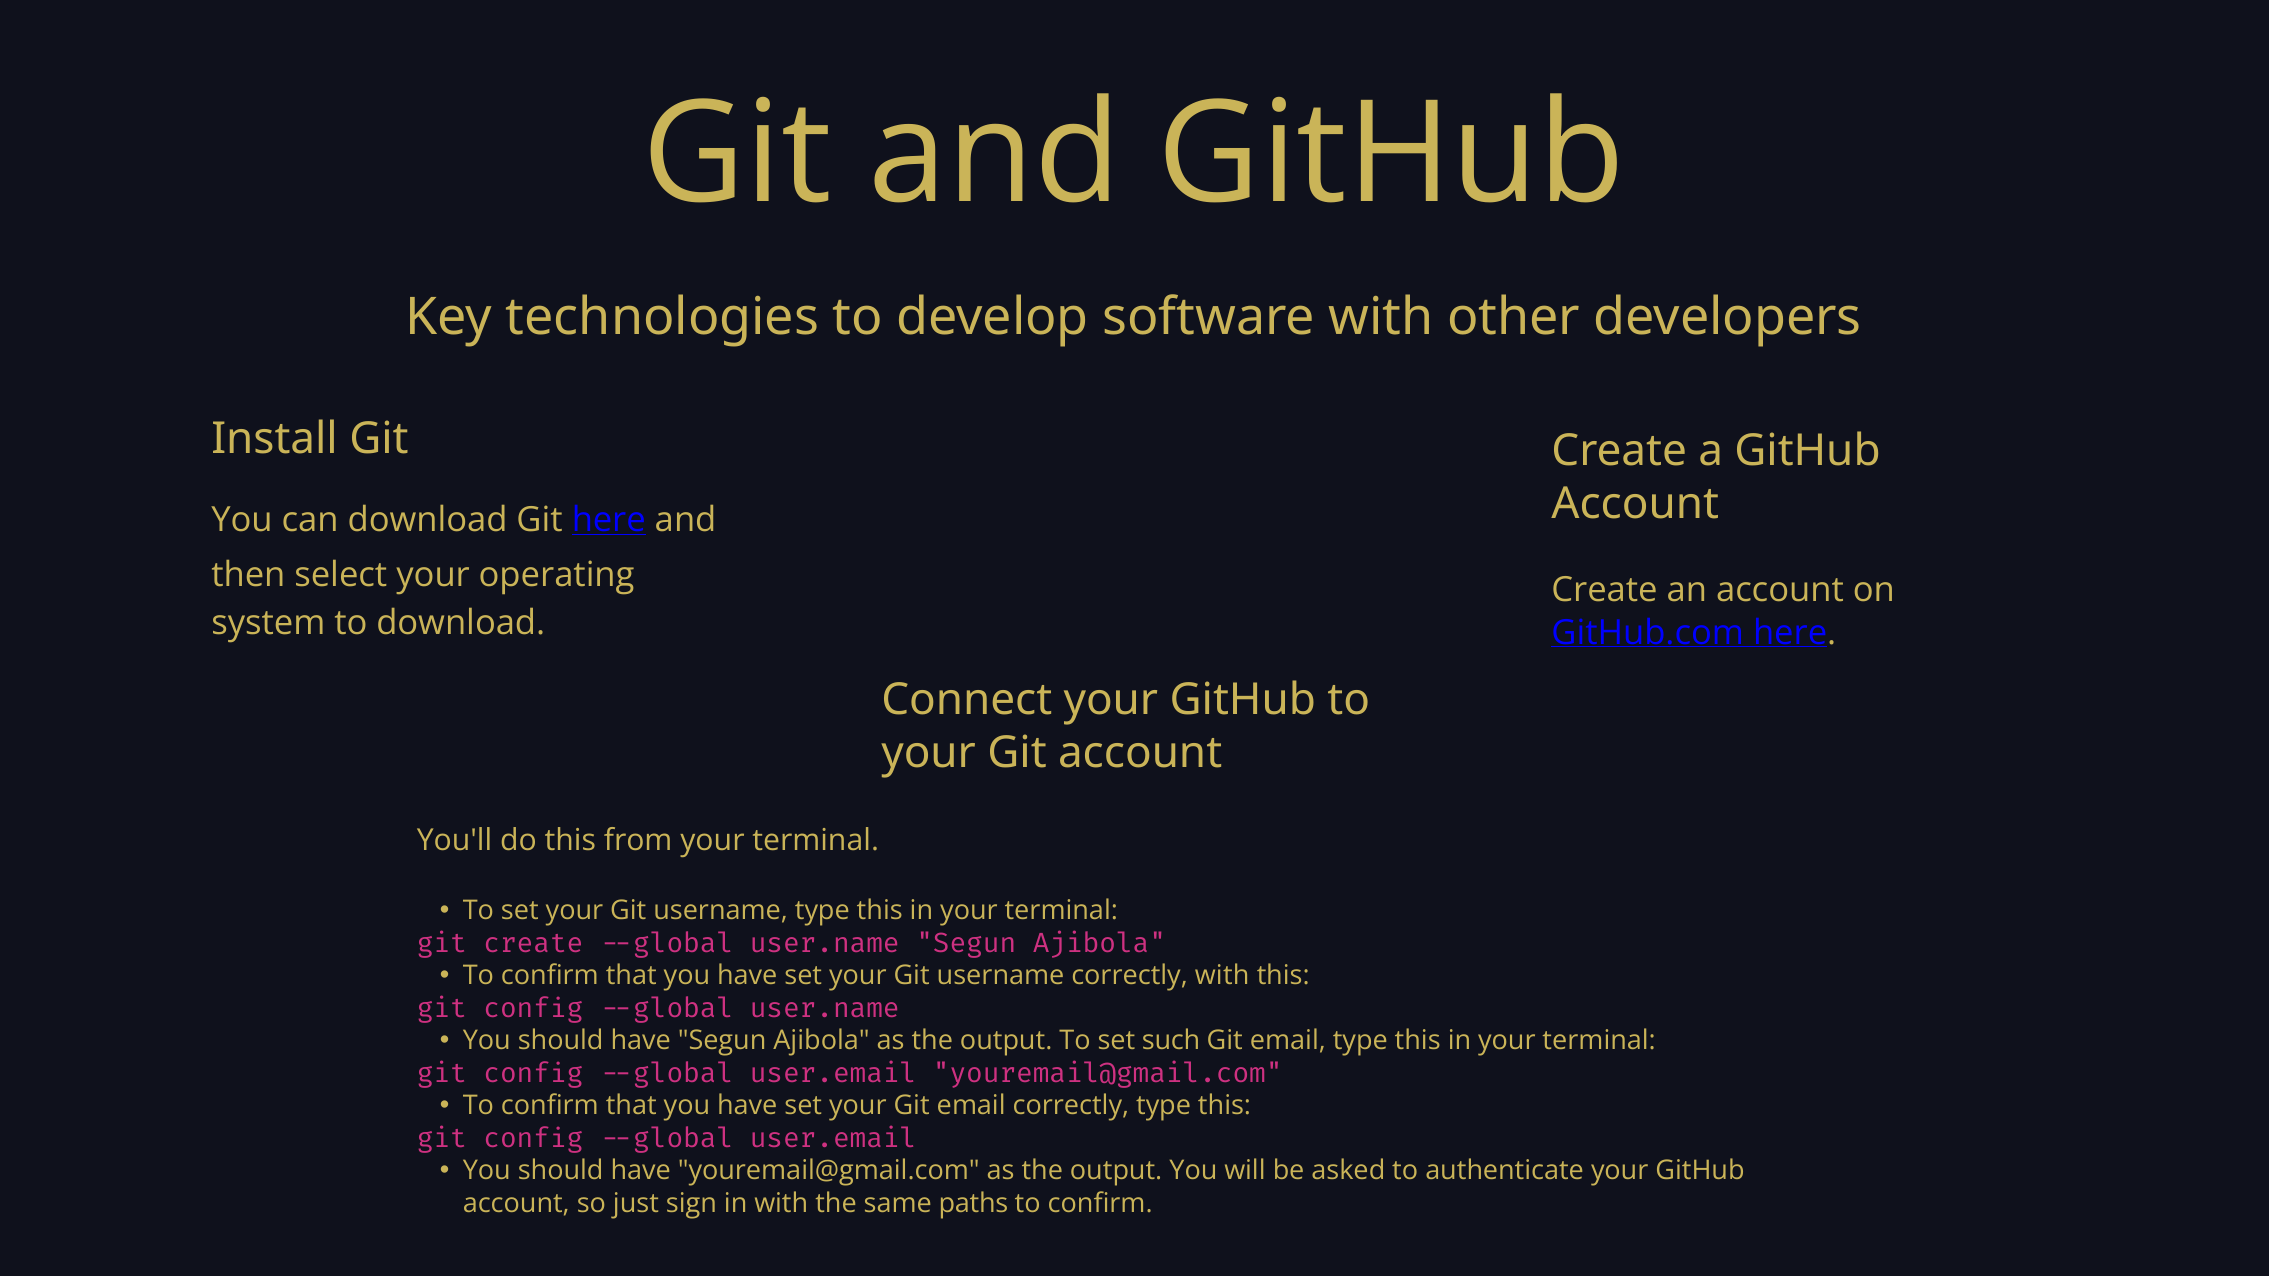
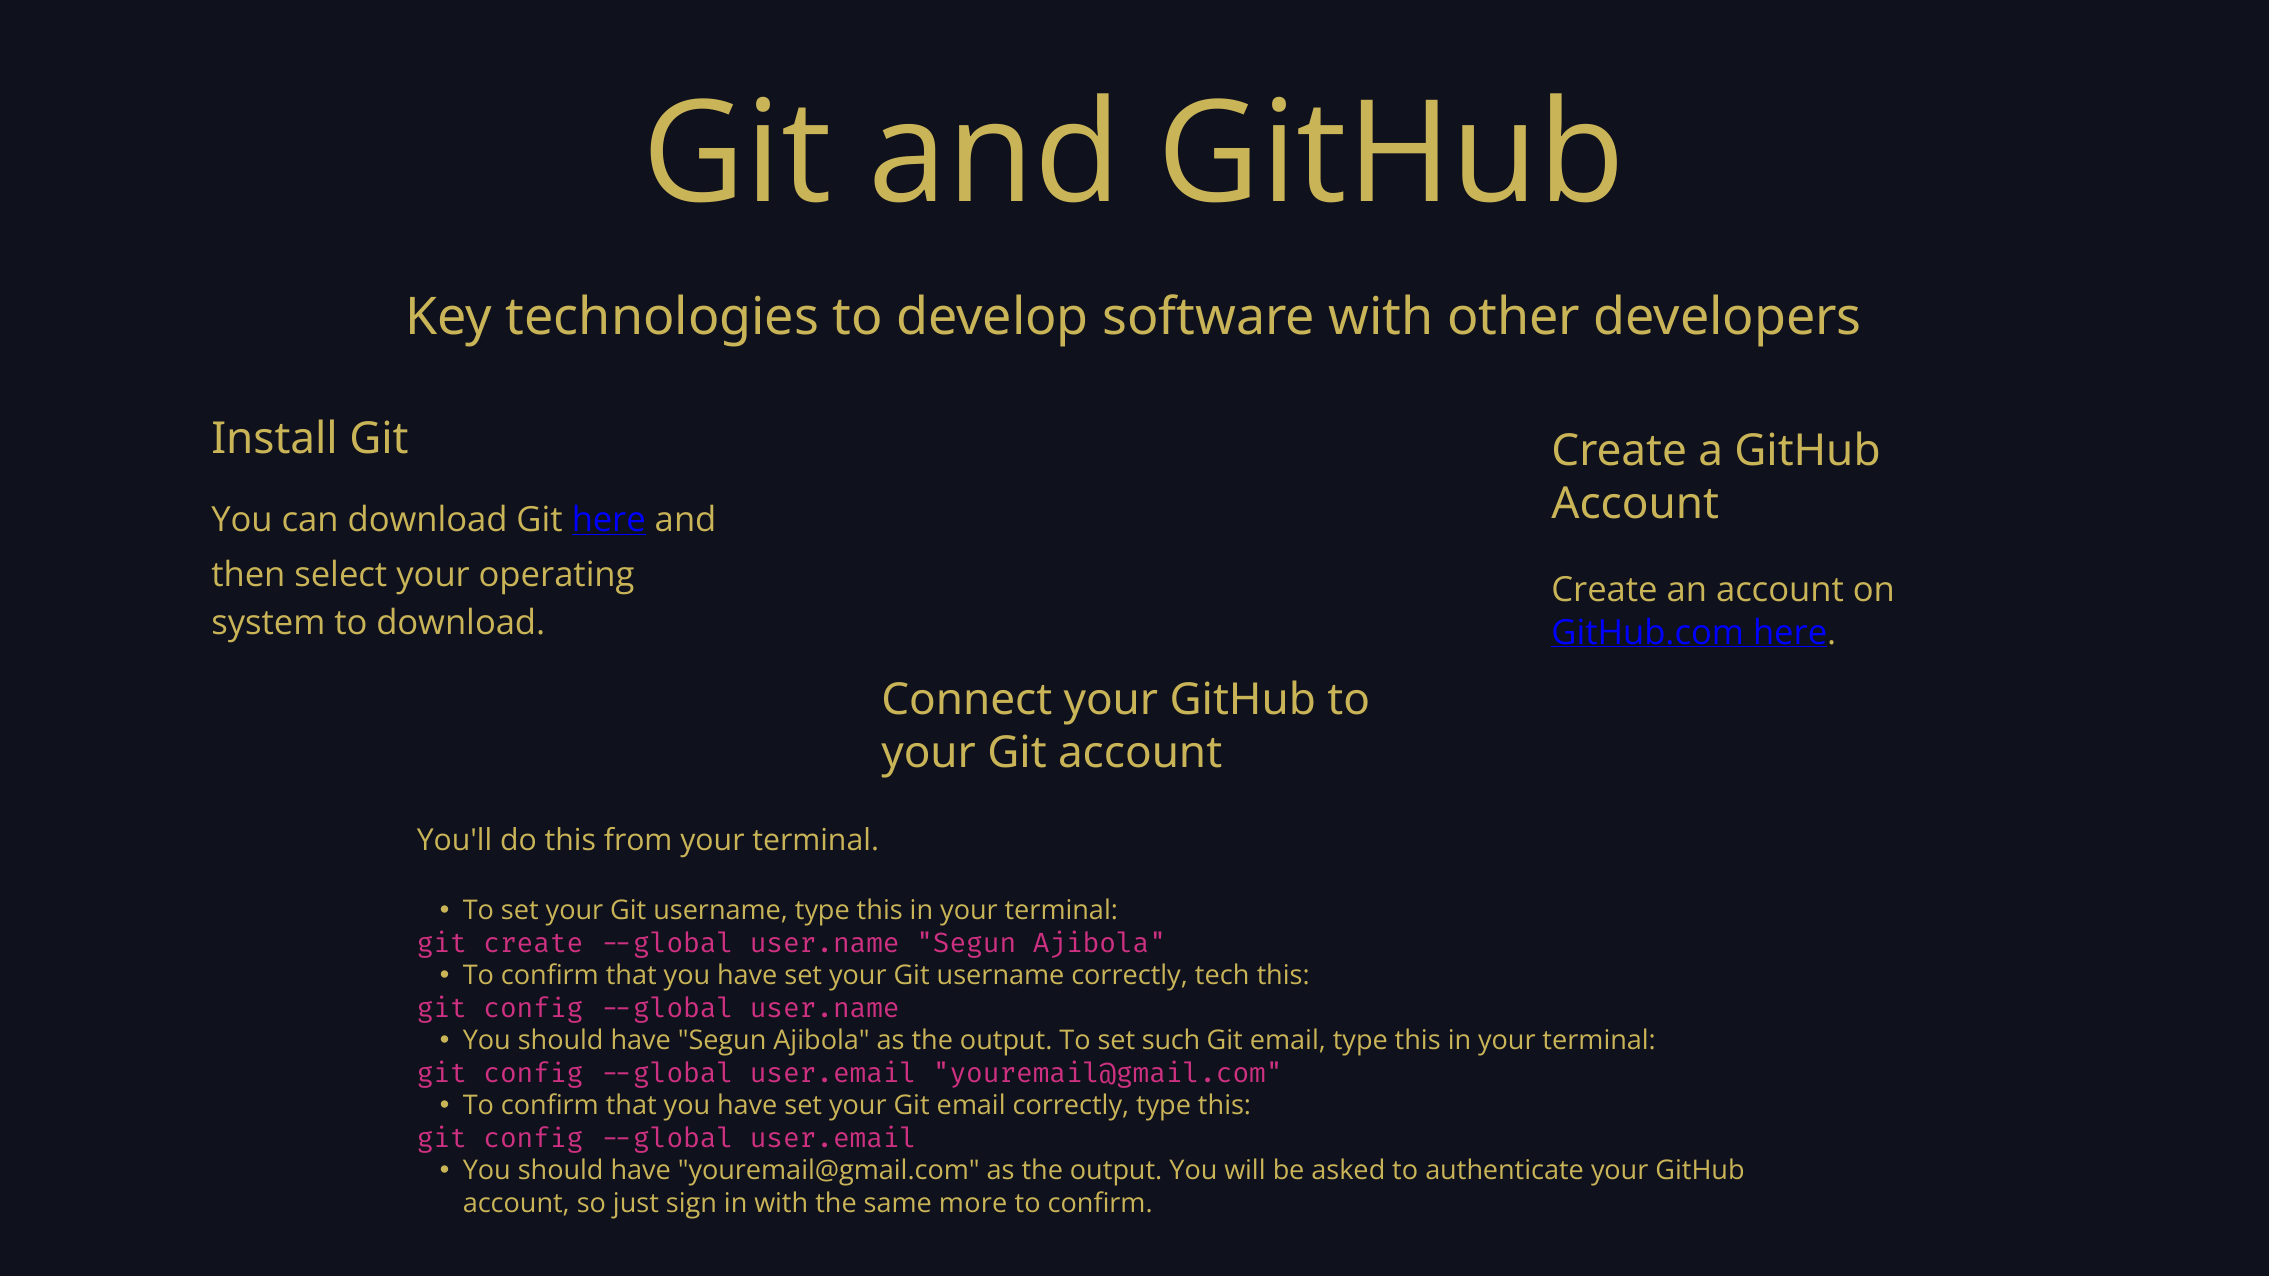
correctly with: with -> tech
paths: paths -> more
